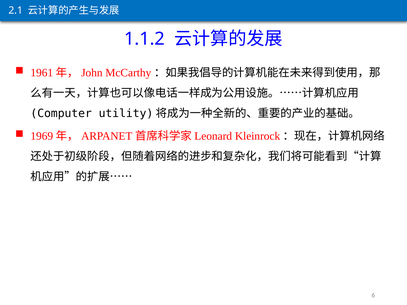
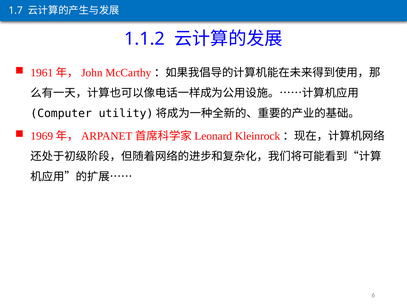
2.1: 2.1 -> 1.7
